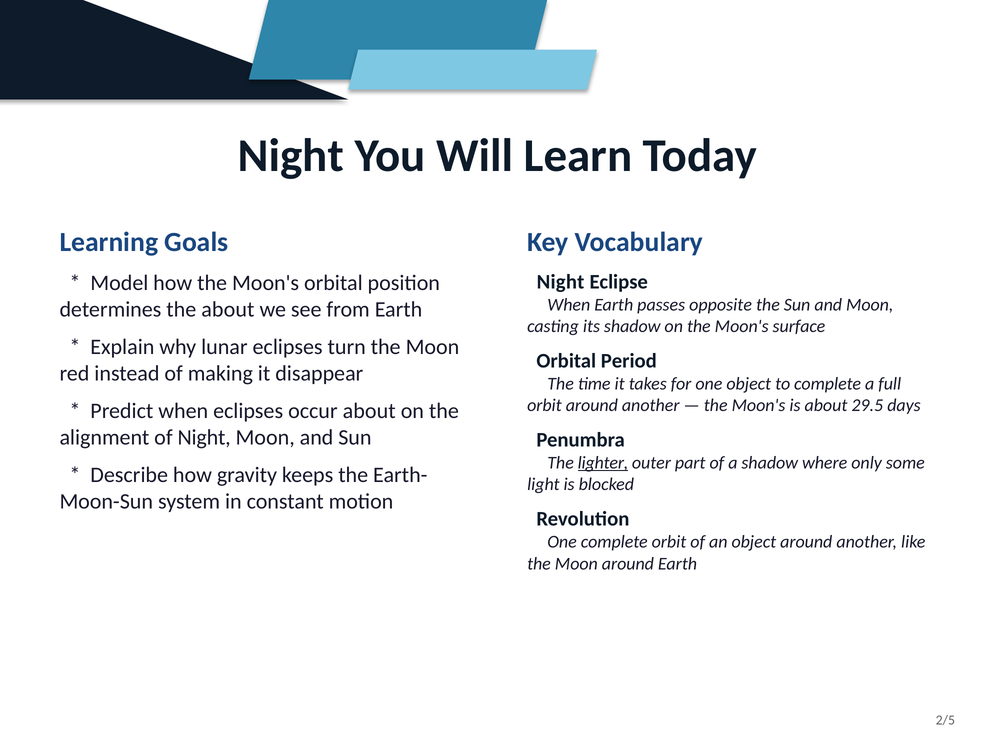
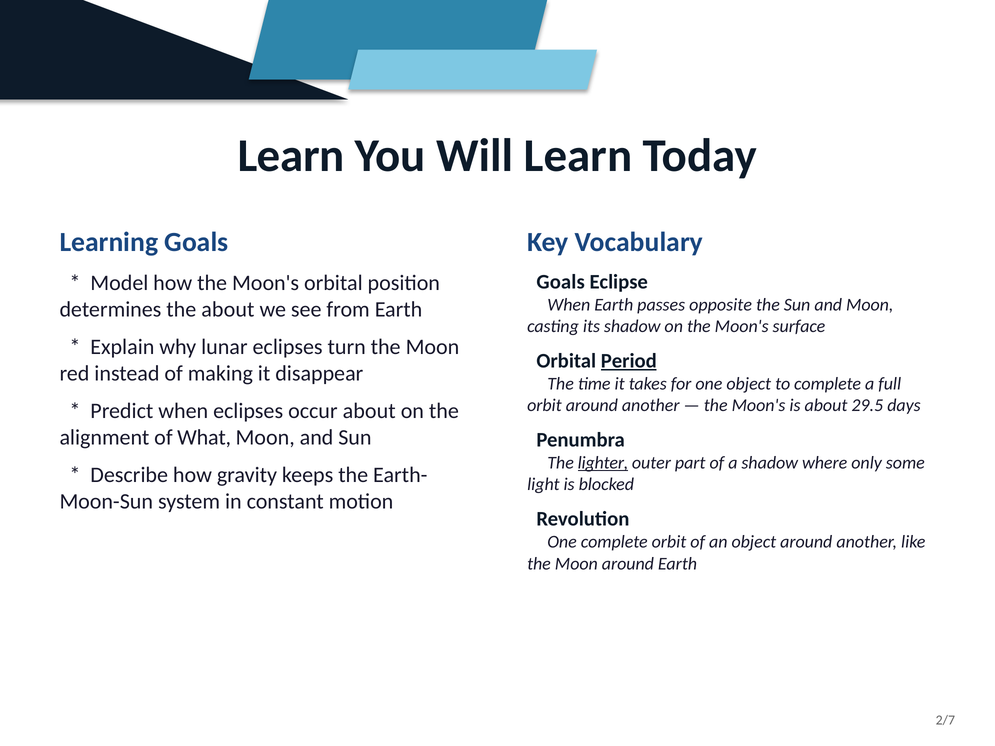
Night at (291, 156): Night -> Learn
Night at (561, 282): Night -> Goals
Period underline: none -> present
of Night: Night -> What
2/5: 2/5 -> 2/7
